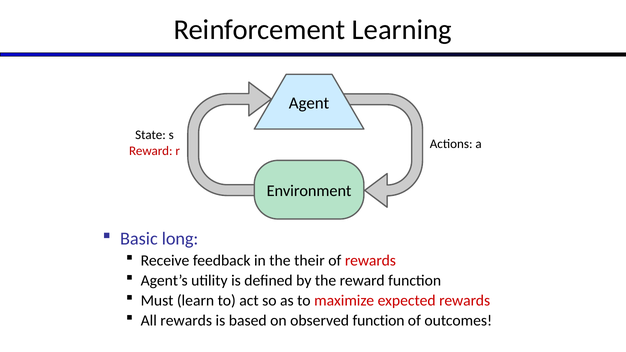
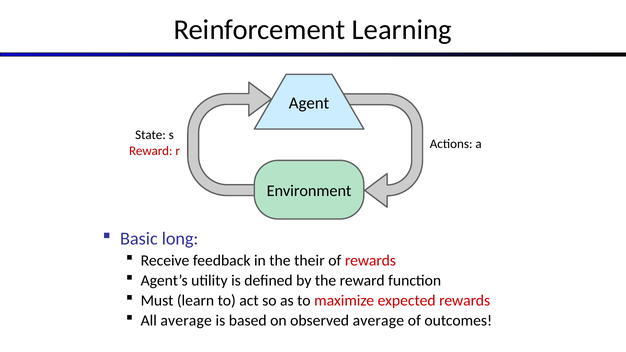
All rewards: rewards -> average
observed function: function -> average
